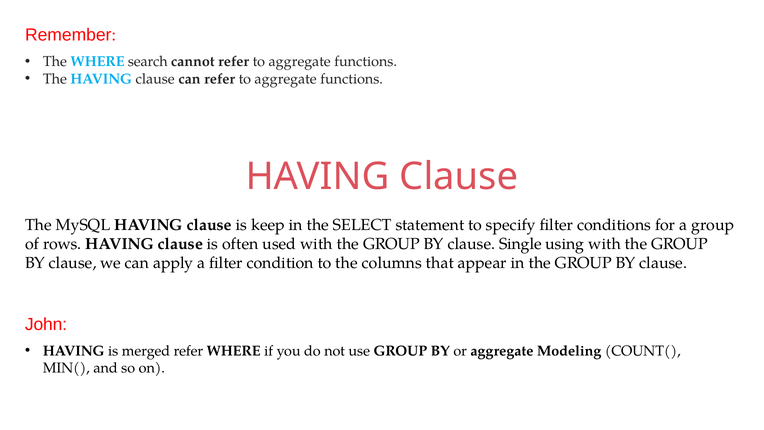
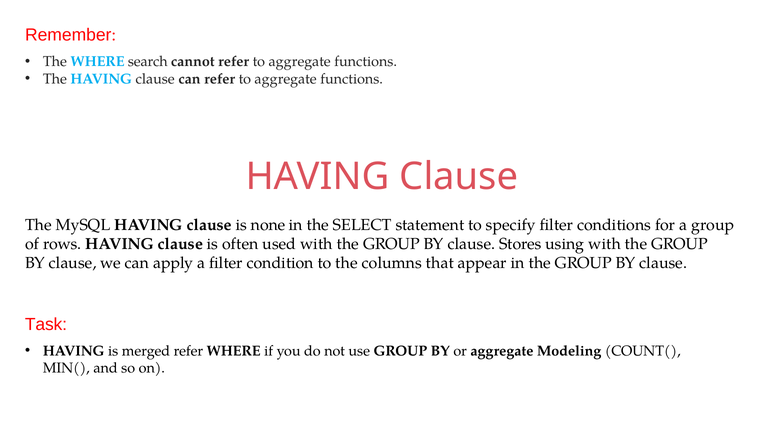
keep: keep -> none
Single: Single -> Stores
John: John -> Task
